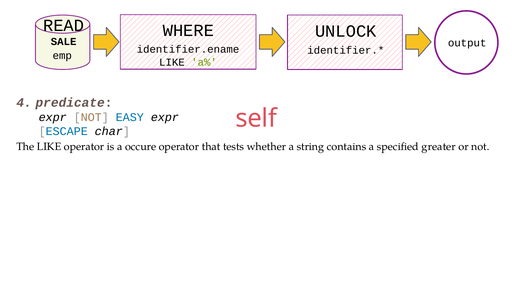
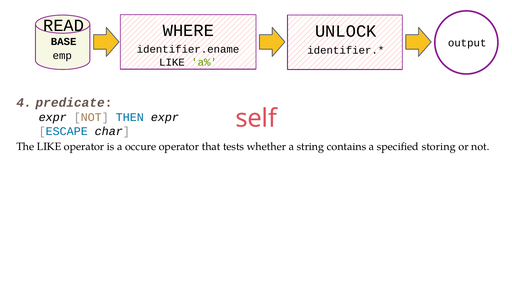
SALE: SALE -> BASE
EASY: EASY -> THEN
greater: greater -> storing
